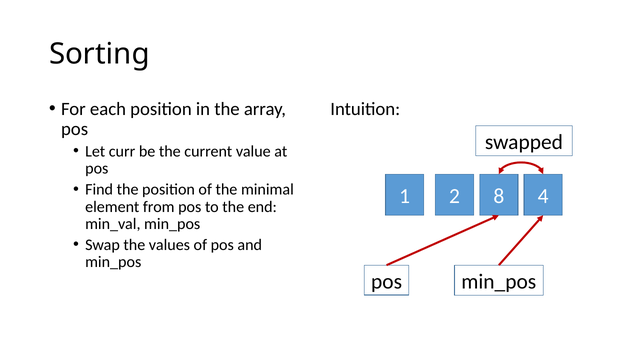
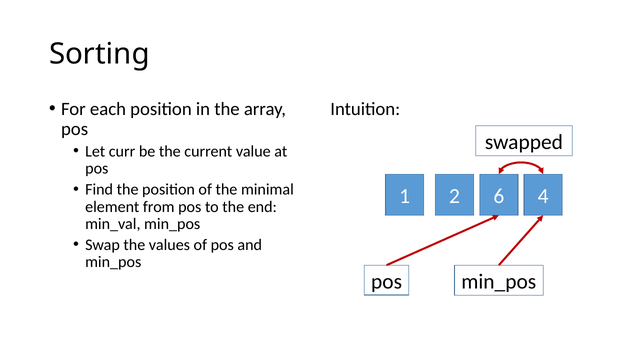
8: 8 -> 6
